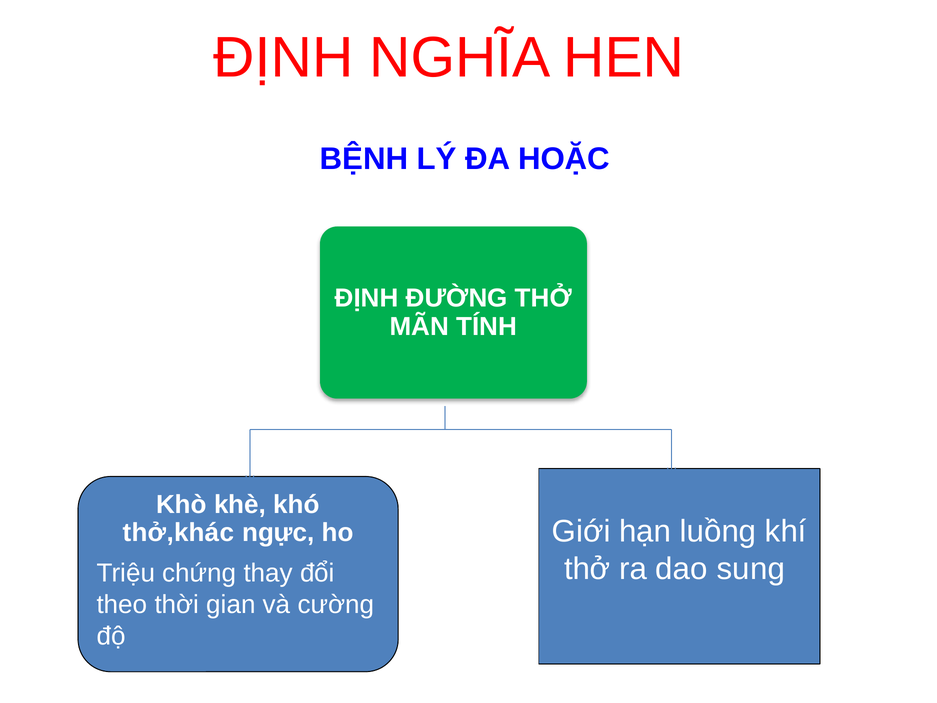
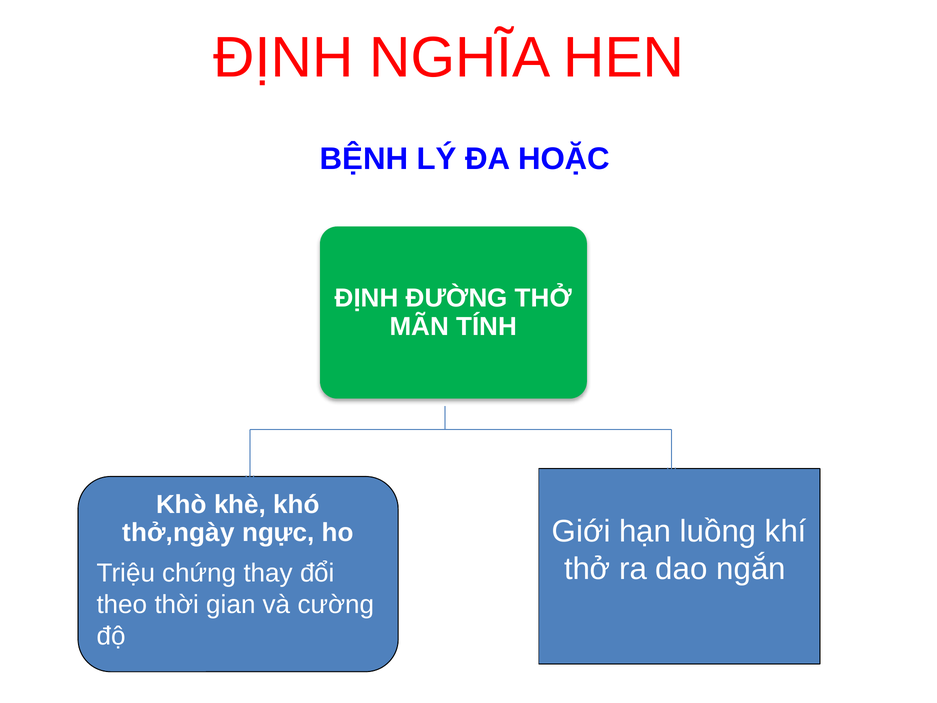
thở,khác: thở,khác -> thở,ngày
sung: sung -> ngắn
